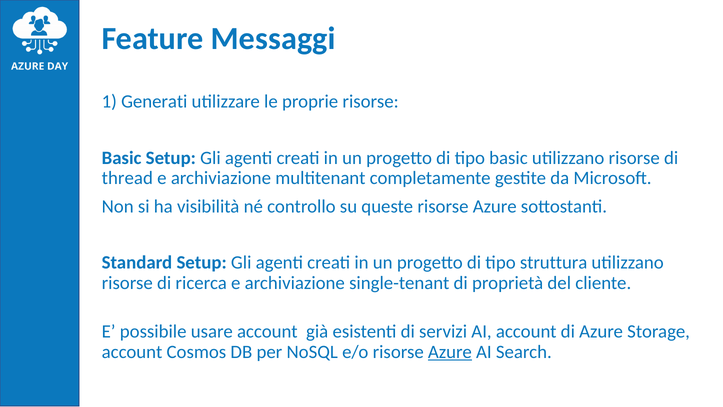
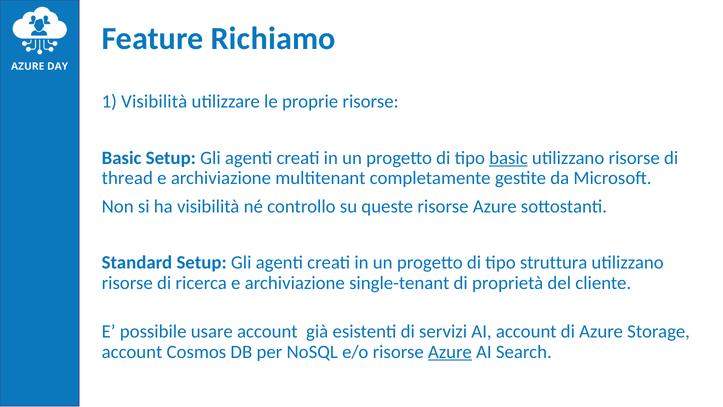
Messaggi: Messaggi -> Richiamo
1 Generati: Generati -> Visibilità
basic at (508, 158) underline: none -> present
